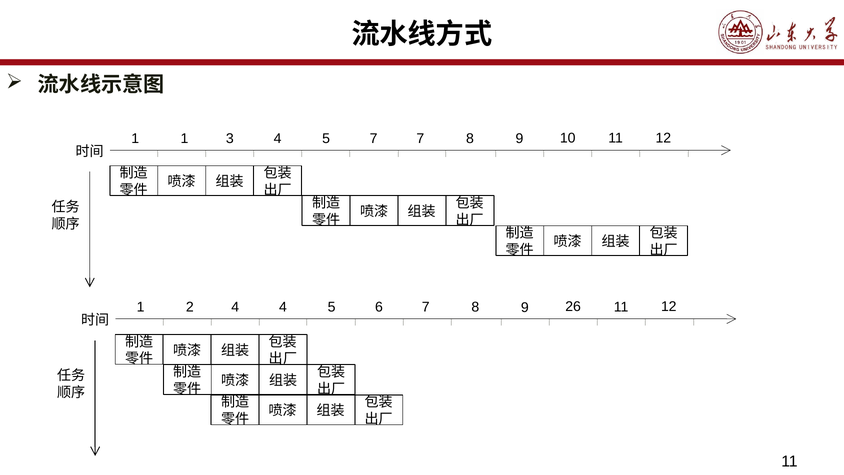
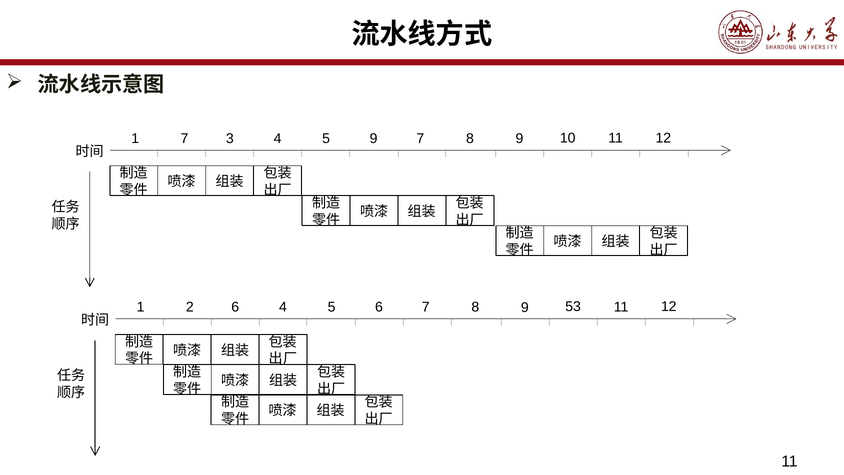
1 1: 1 -> 7
5 7: 7 -> 9
2 4: 4 -> 6
26: 26 -> 53
